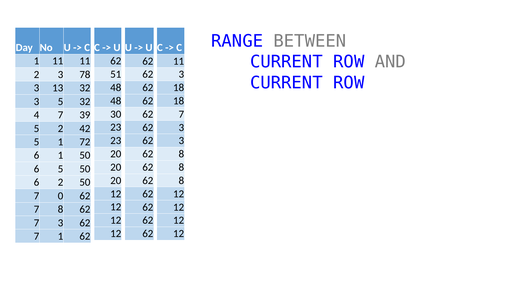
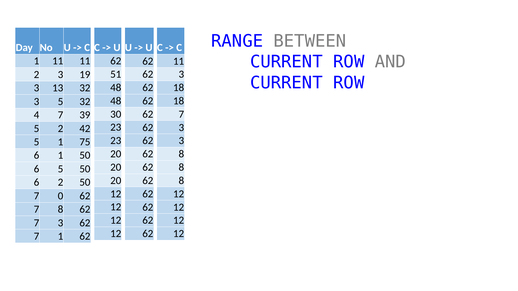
78: 78 -> 19
72: 72 -> 75
